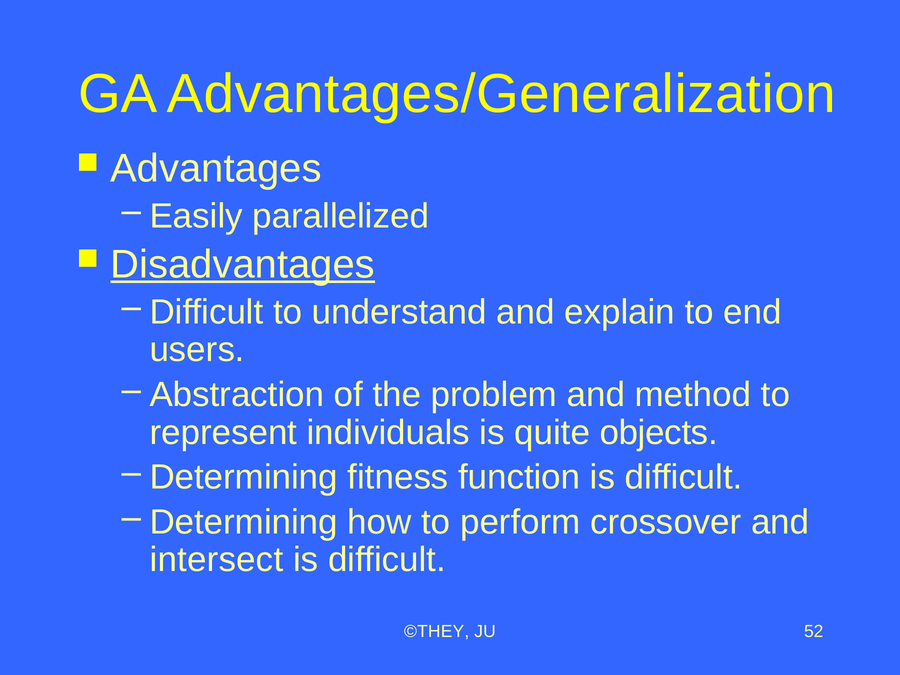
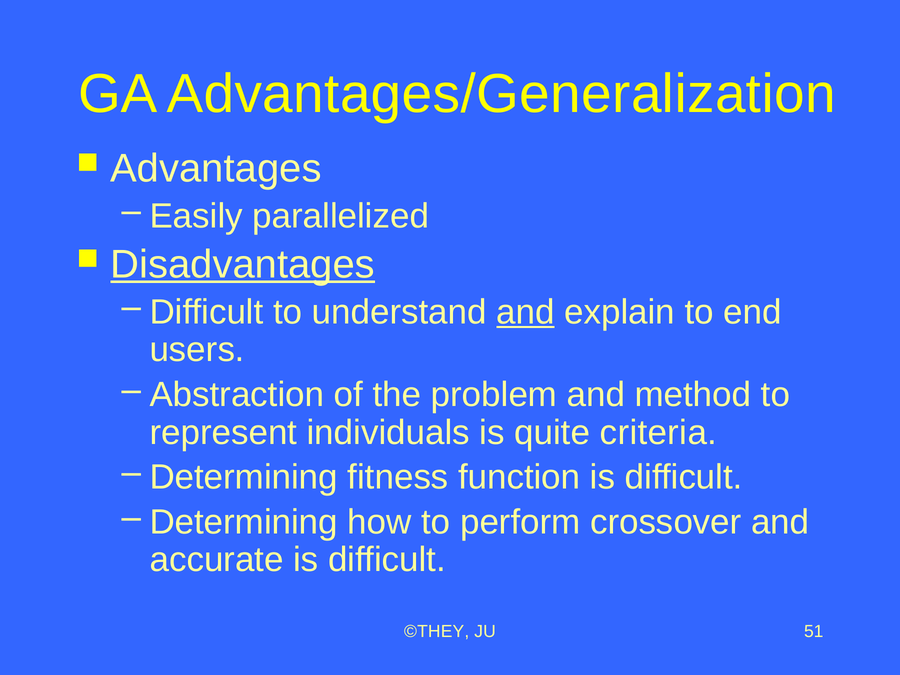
and at (525, 312) underline: none -> present
objects: objects -> criteria
intersect: intersect -> accurate
52: 52 -> 51
